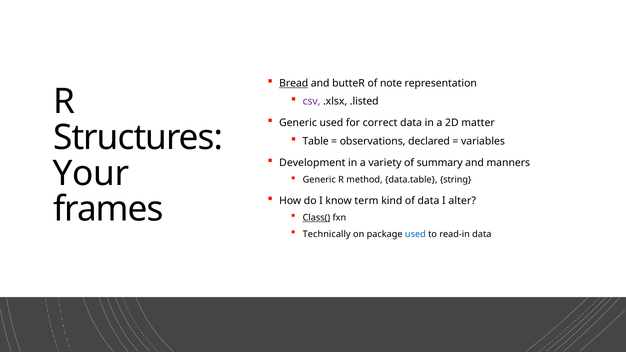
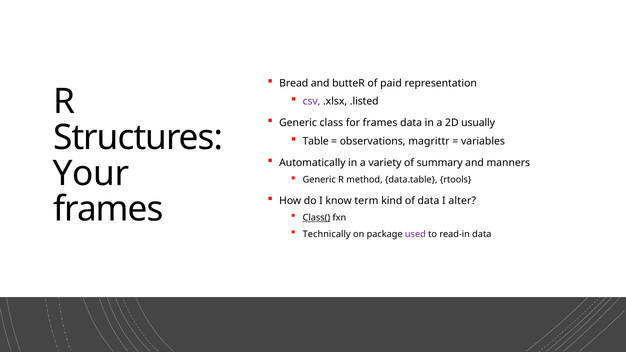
Bread underline: present -> none
note: note -> paid
Generic used: used -> class
for correct: correct -> frames
matter: matter -> usually
declared: declared -> magrittr
Development: Development -> Automatically
string: string -> rtools
used at (415, 234) colour: blue -> purple
